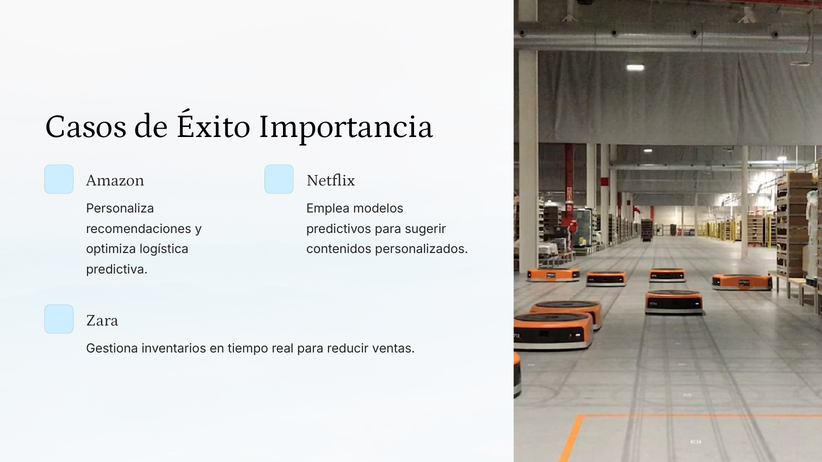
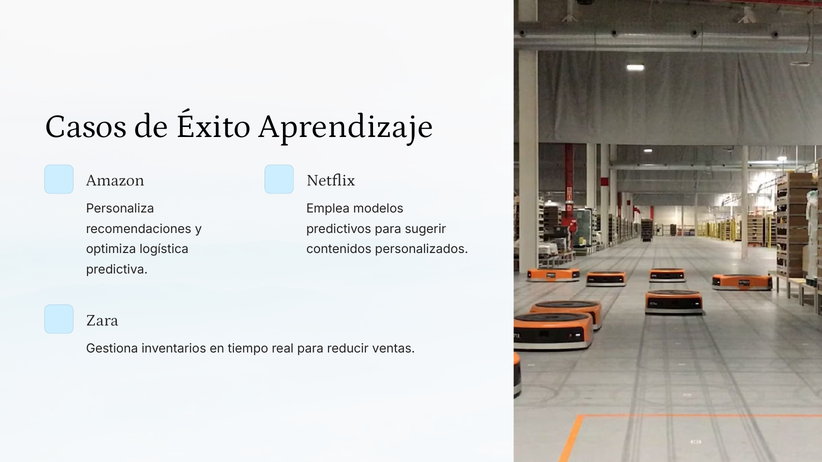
Importancia: Importancia -> Aprendizaje
